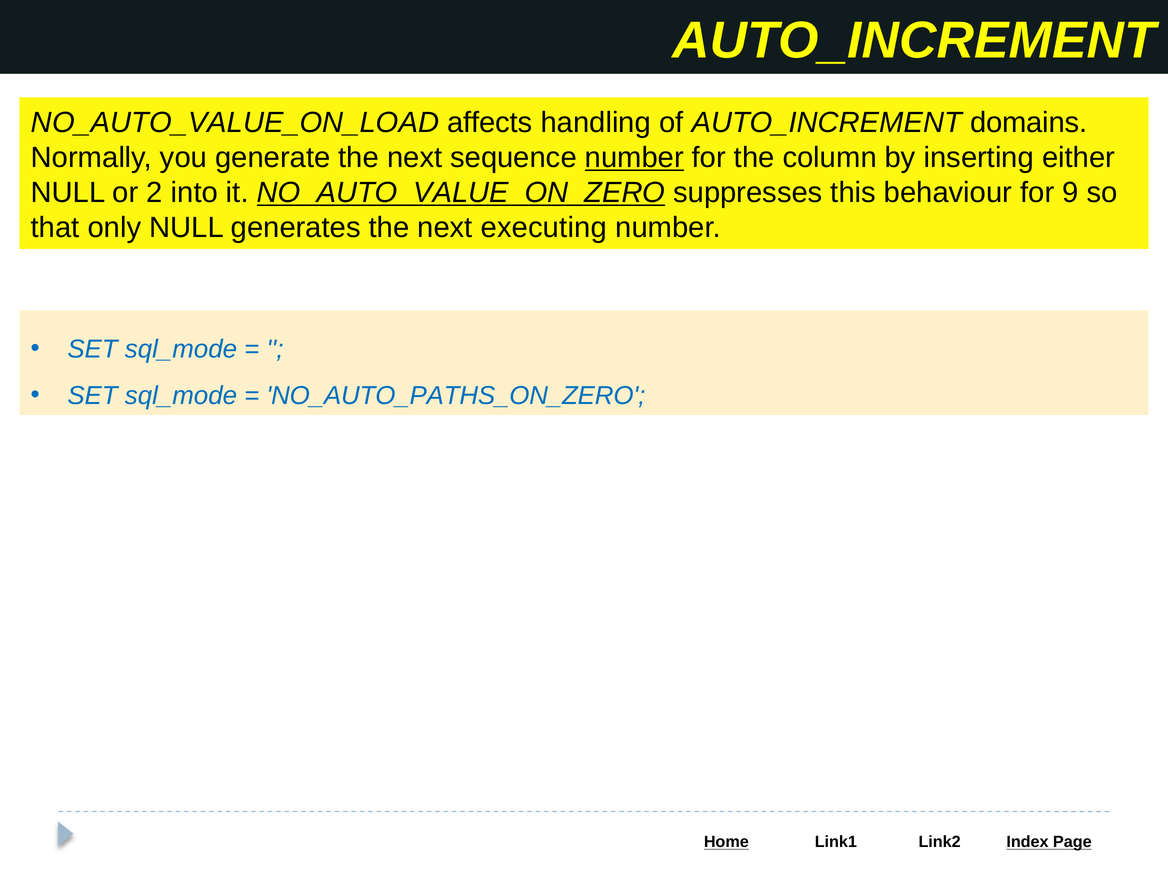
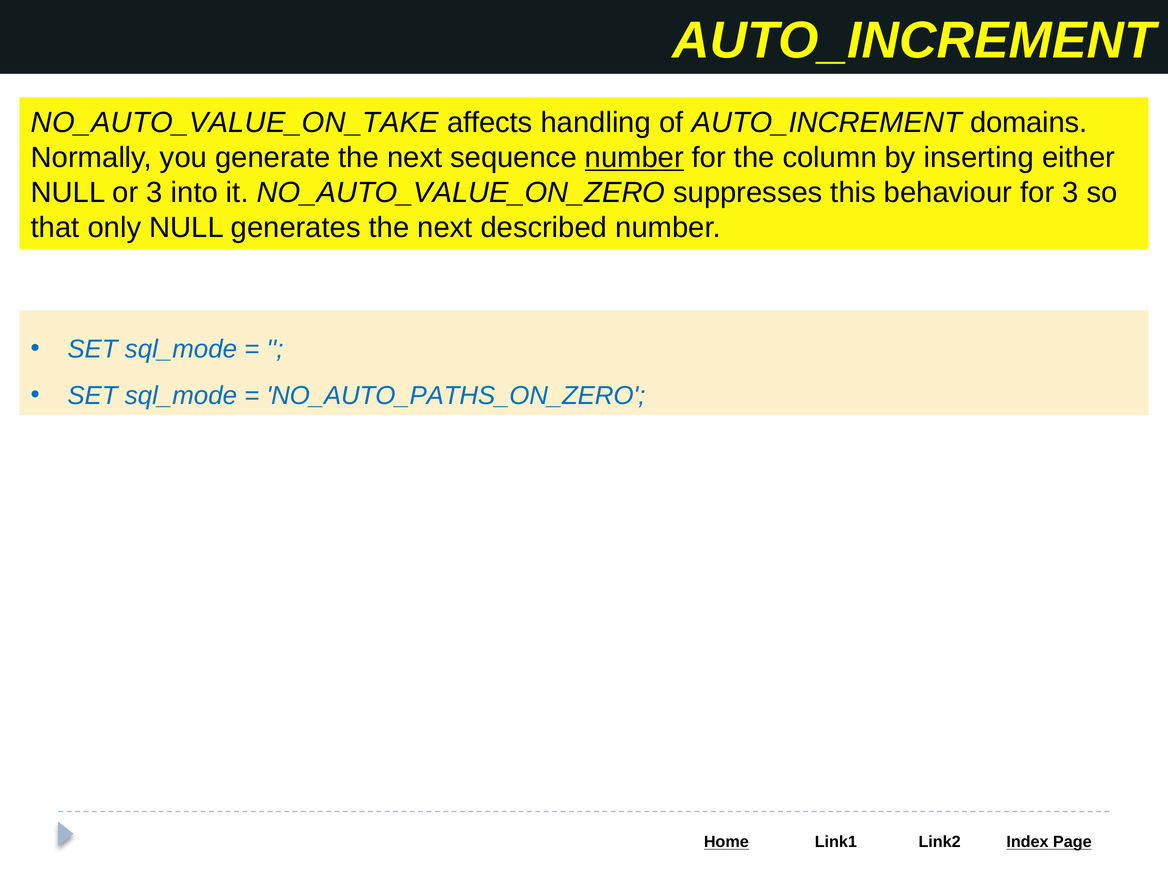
NO_AUTO_VALUE_ON_LOAD: NO_AUTO_VALUE_ON_LOAD -> NO_AUTO_VALUE_ON_TAKE
or 2: 2 -> 3
NO_AUTO_VALUE_ON_ZERO underline: present -> none
for 9: 9 -> 3
executing: executing -> described
